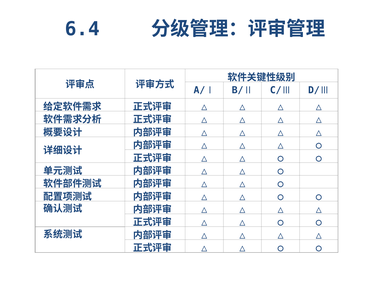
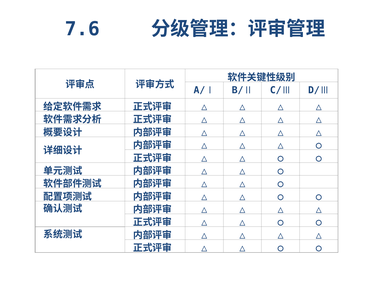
6.4: 6.4 -> 7.6
